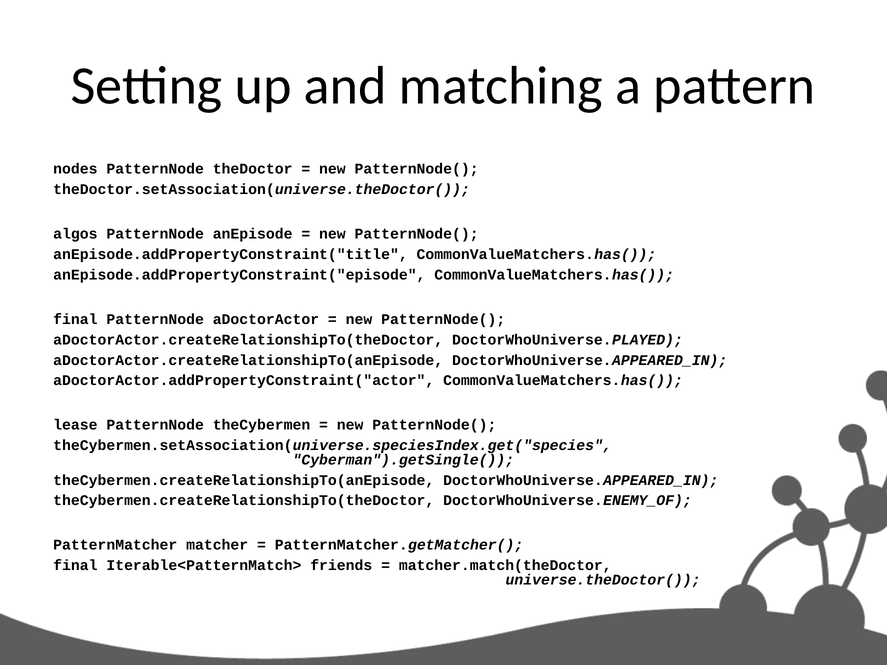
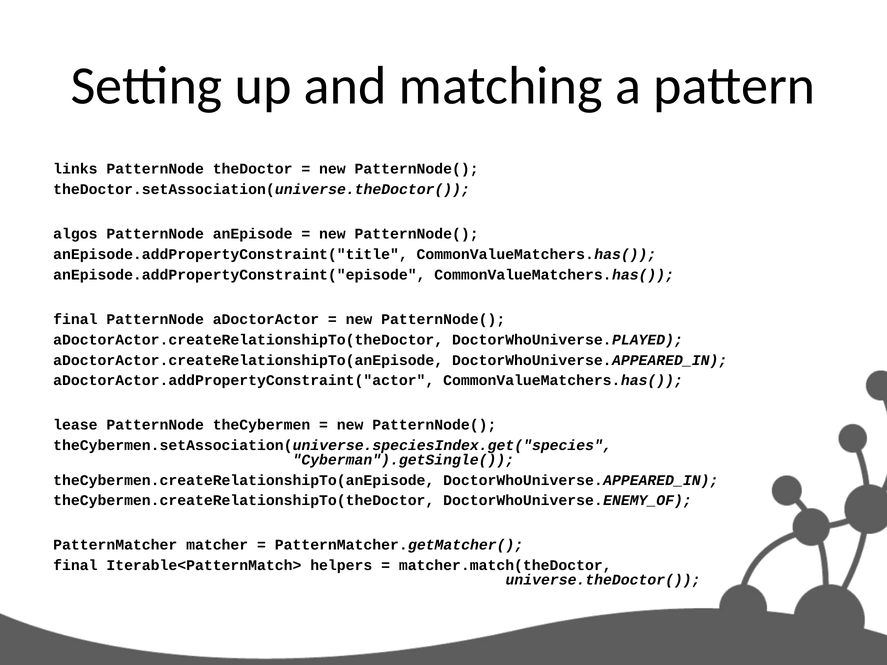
nodes: nodes -> links
friends: friends -> helpers
